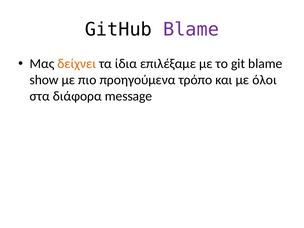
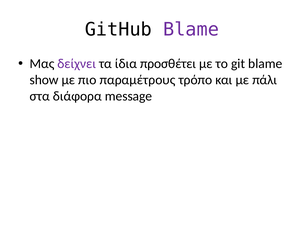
δείχνει colour: orange -> purple
επιλέξαμε: επιλέξαμε -> προσθέτει
προηγούμενα: προηγούμενα -> παραμέτρους
όλοι: όλοι -> πάλι
